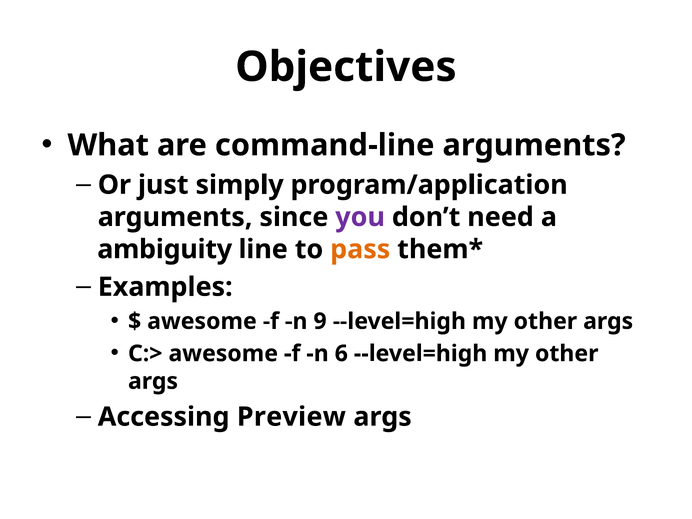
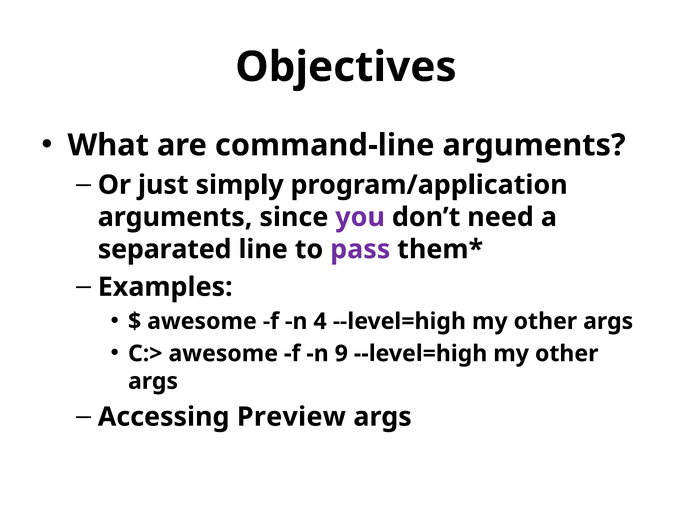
ambiguity: ambiguity -> separated
pass colour: orange -> purple
9: 9 -> 4
6: 6 -> 9
